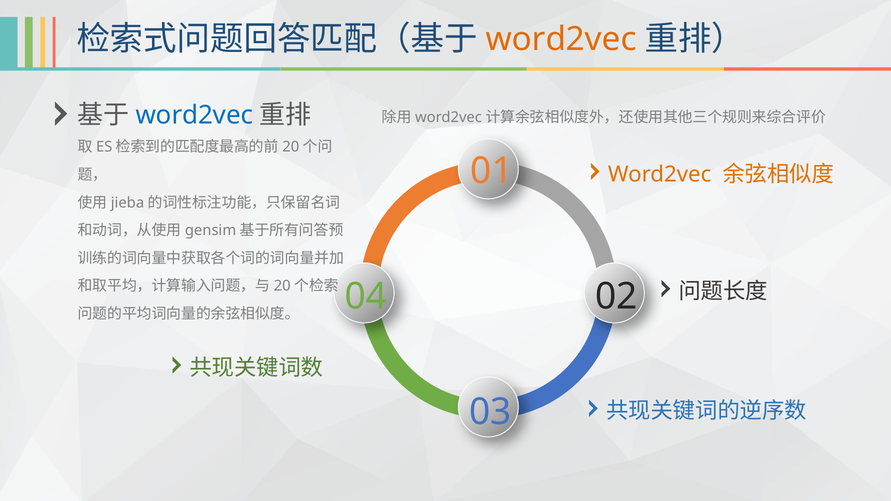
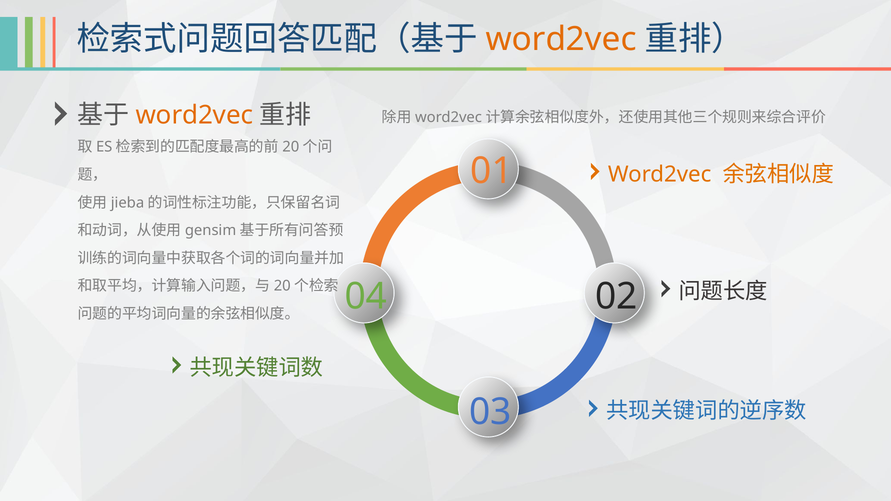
word2vec at (194, 115) colour: blue -> orange
